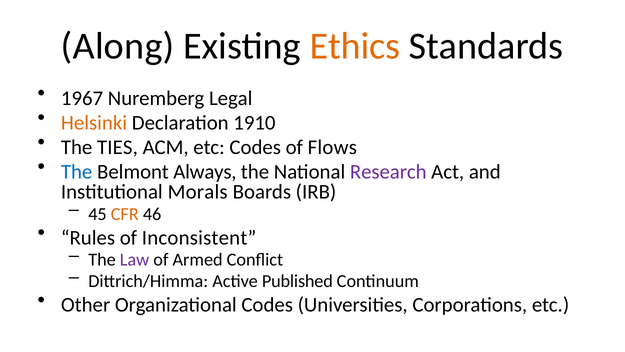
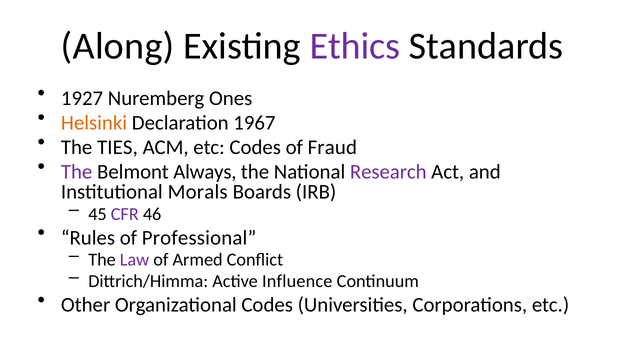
Ethics colour: orange -> purple
1967: 1967 -> 1927
Legal: Legal -> Ones
1910: 1910 -> 1967
Flows: Flows -> Fraud
The at (77, 172) colour: blue -> purple
CFR colour: orange -> purple
Inconsistent: Inconsistent -> Professional
Published: Published -> Influence
